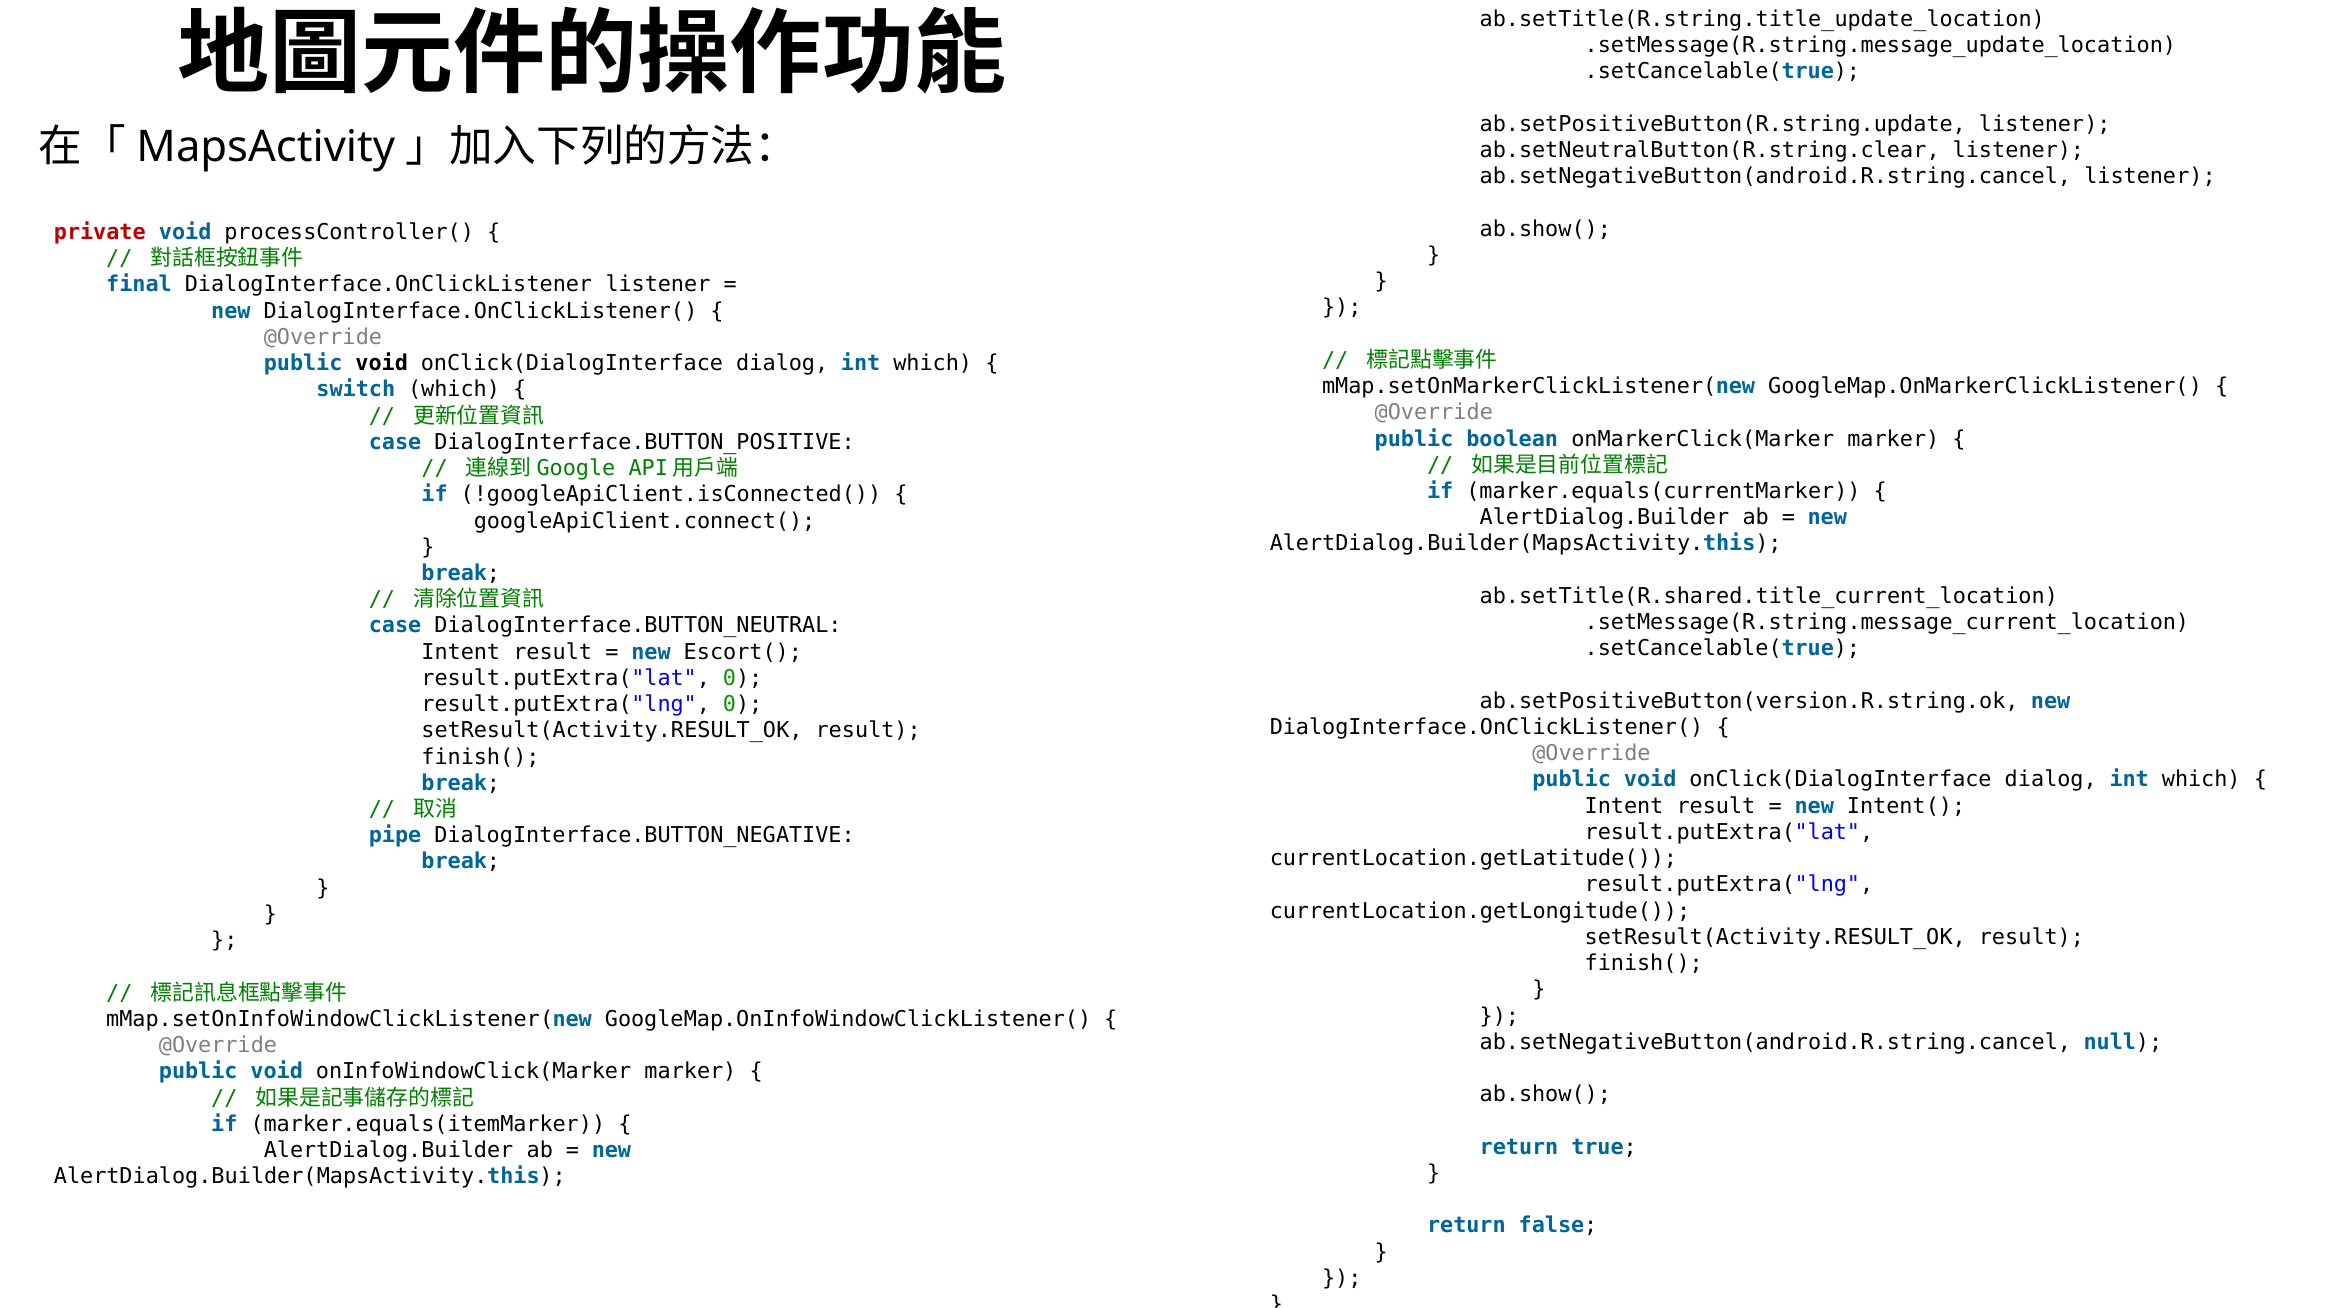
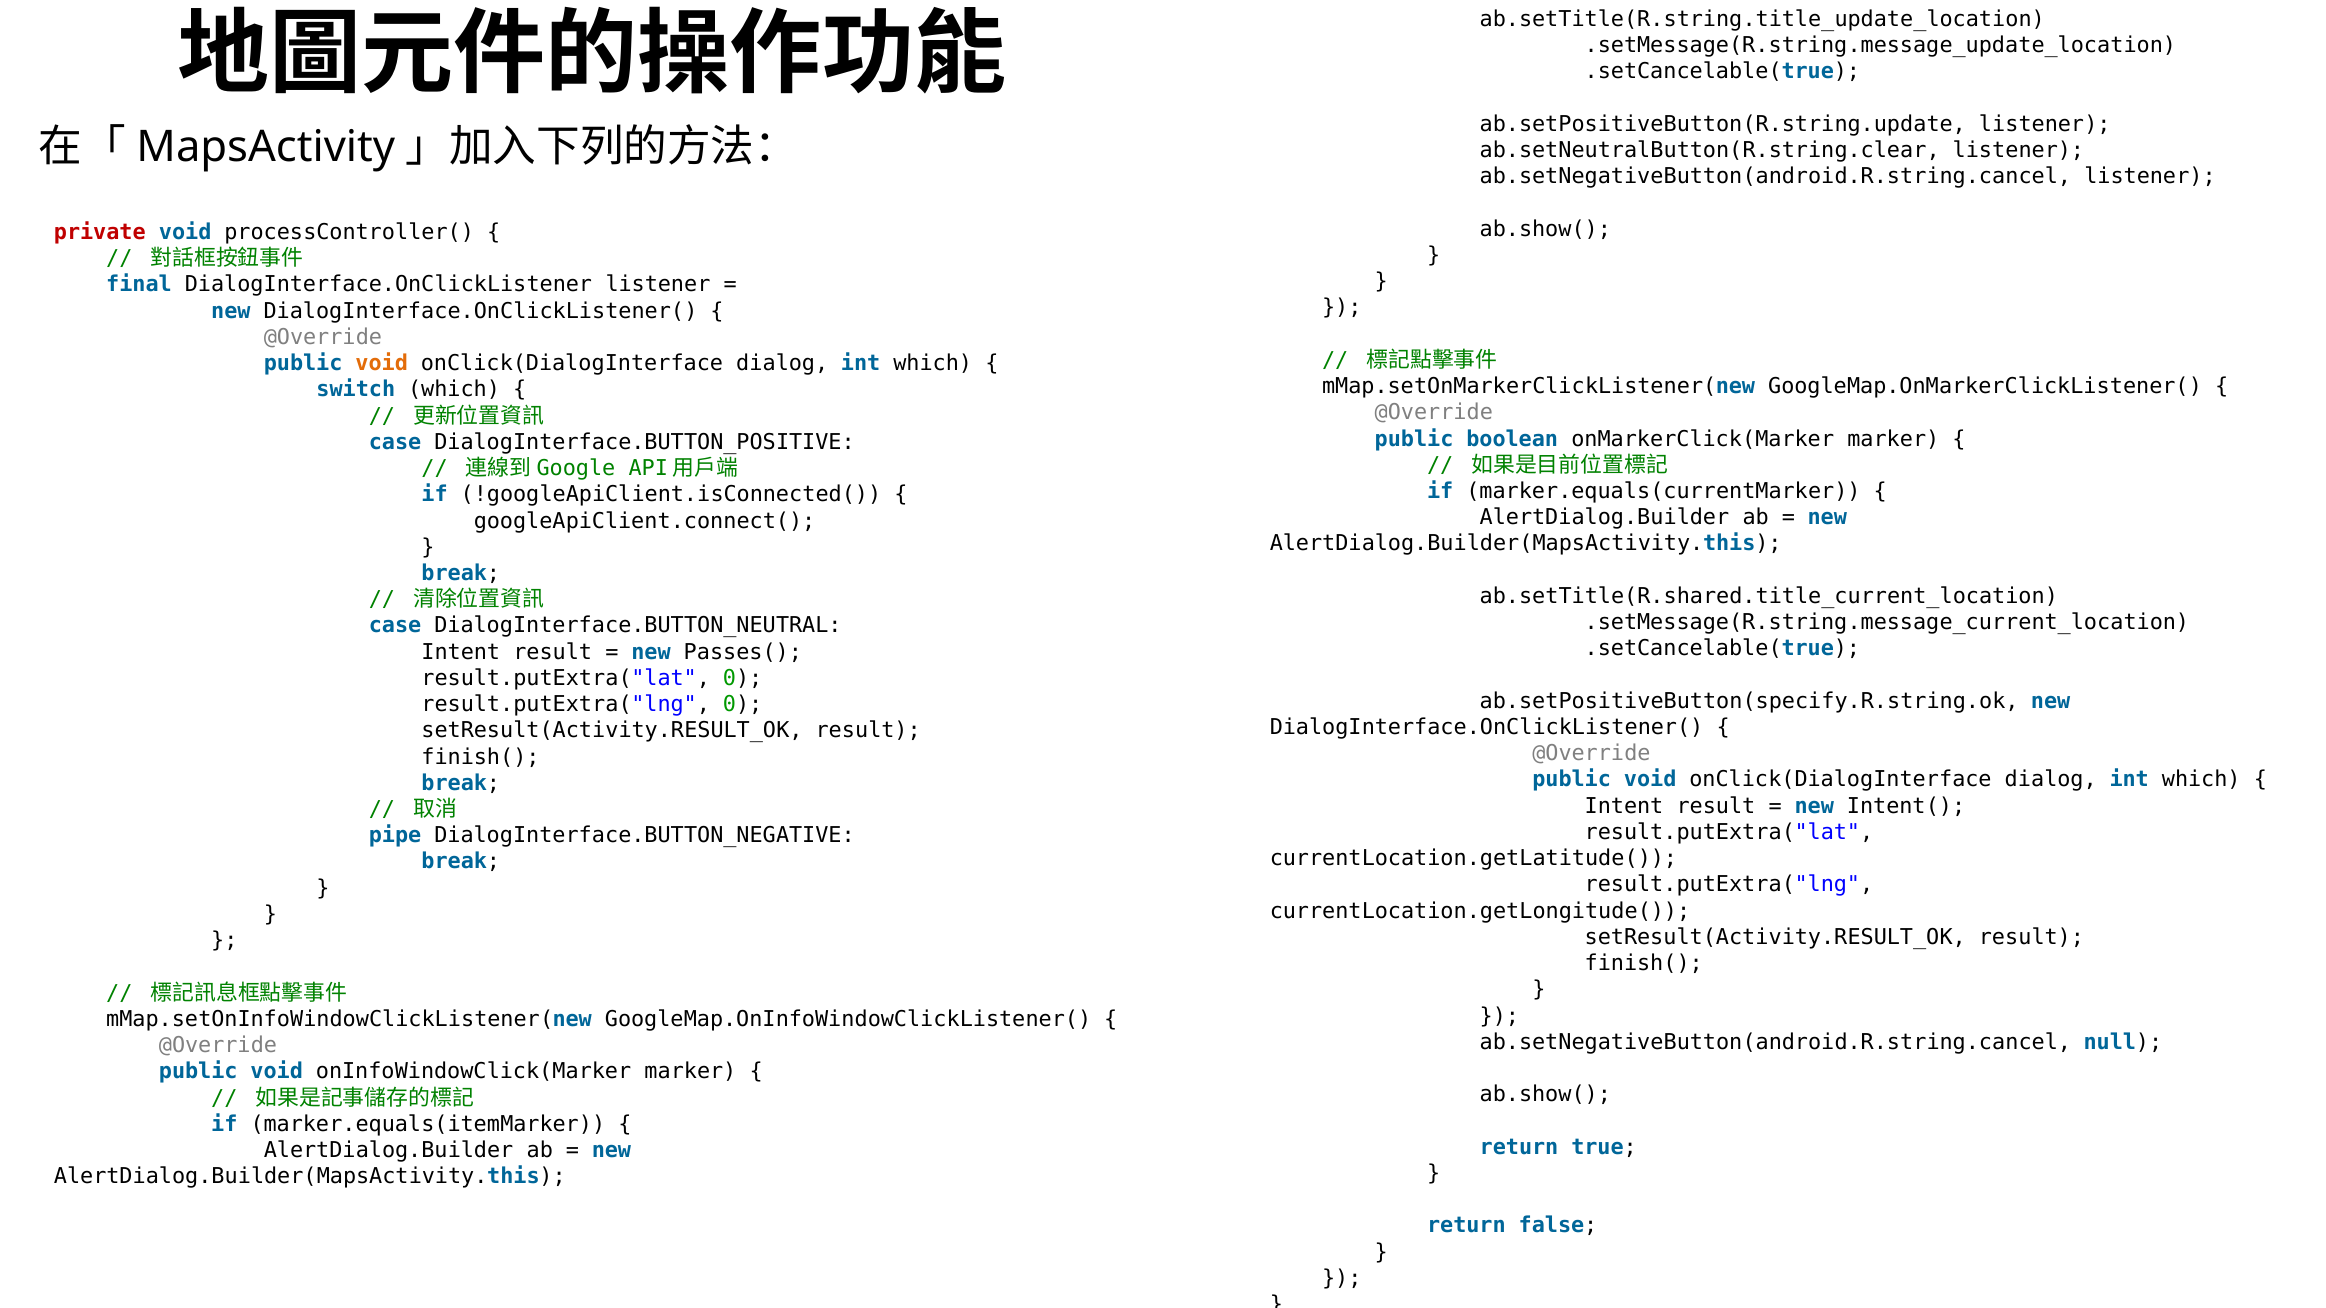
void at (382, 364) colour: black -> orange
Escort(: Escort( -> Passes(
ab.setPositiveButton(version.R.string.ok: ab.setPositiveButton(version.R.string.ok -> ab.setPositiveButton(specify.R.string.ok
